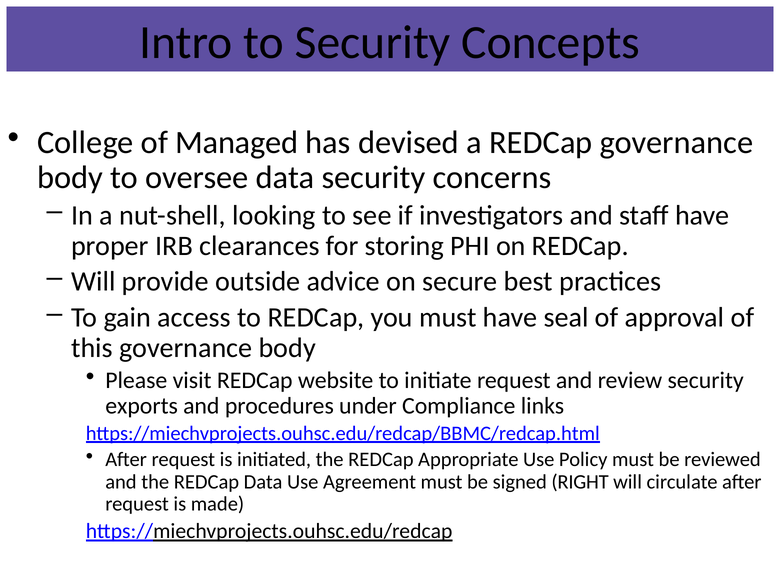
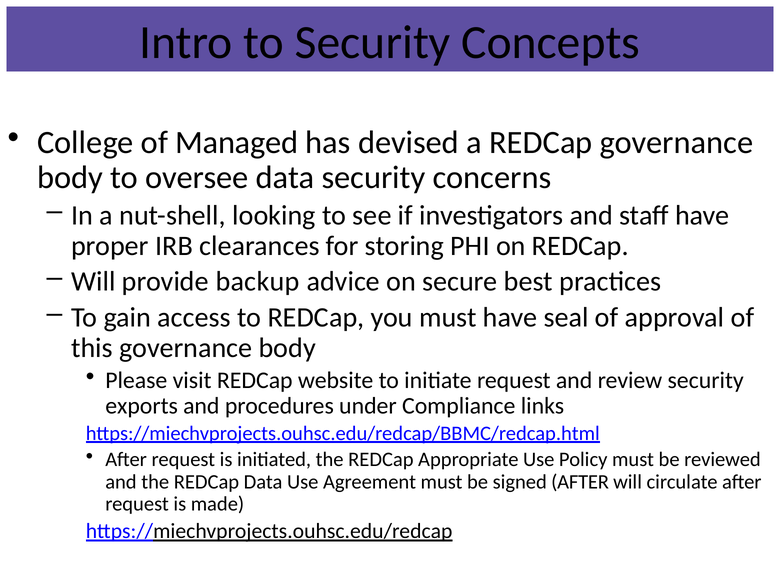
outside: outside -> backup
signed RIGHT: RIGHT -> AFTER
